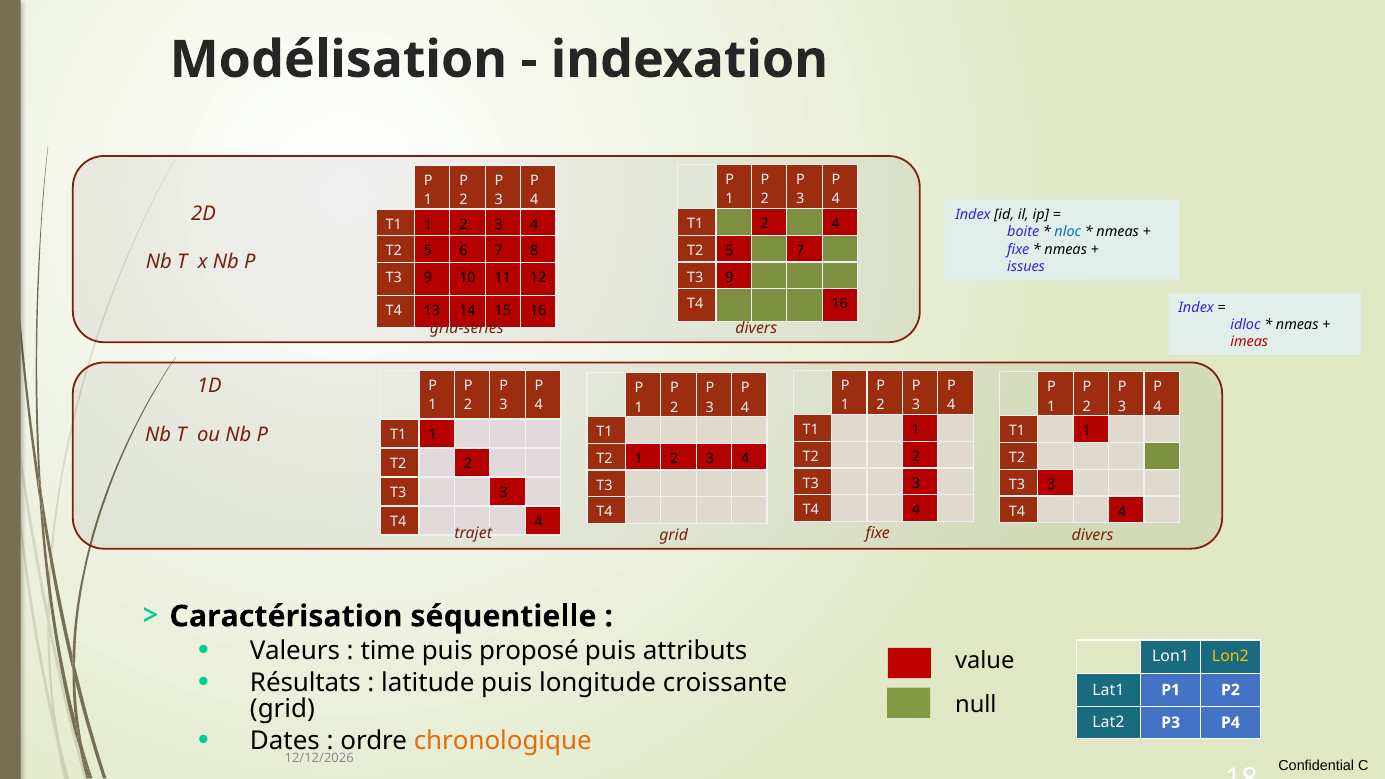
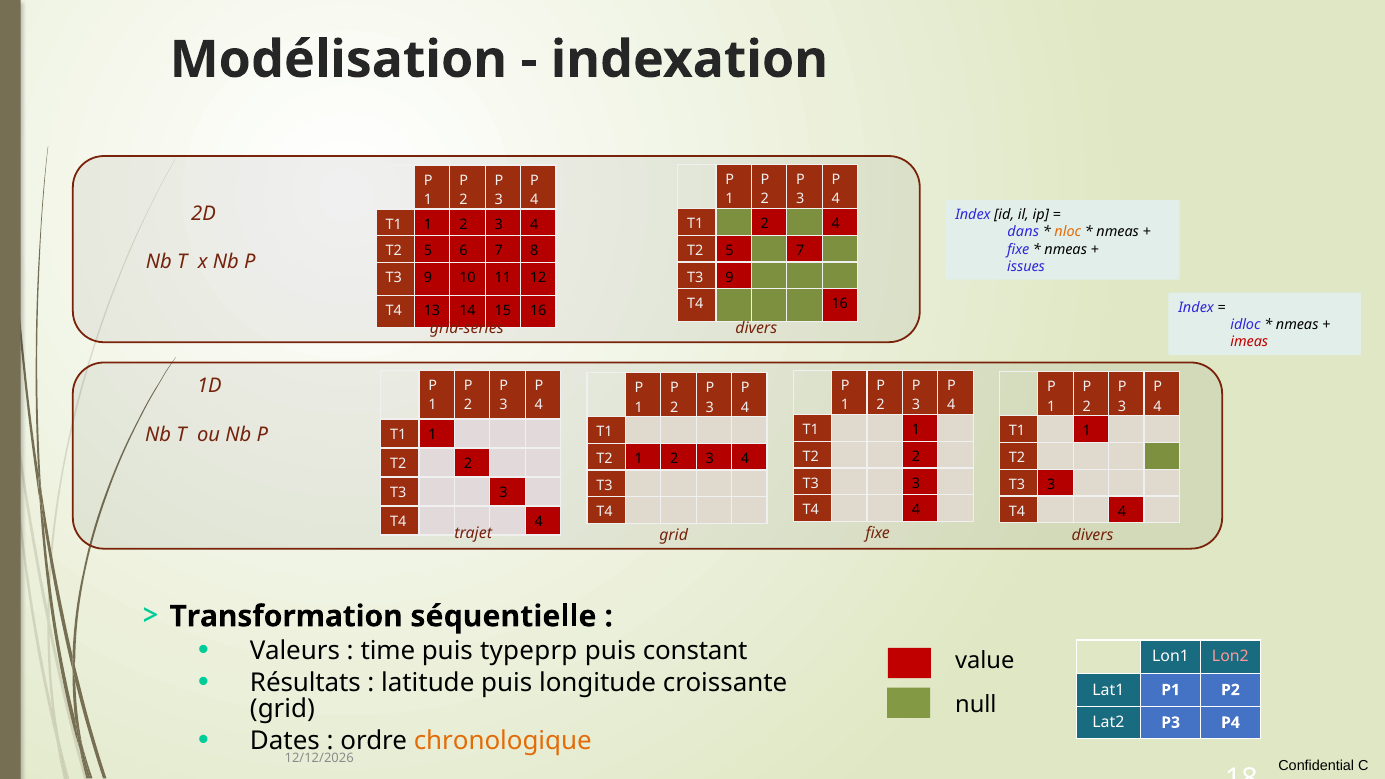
boite: boite -> dans
nloc colour: blue -> orange
Caractérisation: Caractérisation -> Transformation
proposé: proposé -> typeprp
attributs: attributs -> constant
Lon2 colour: yellow -> pink
